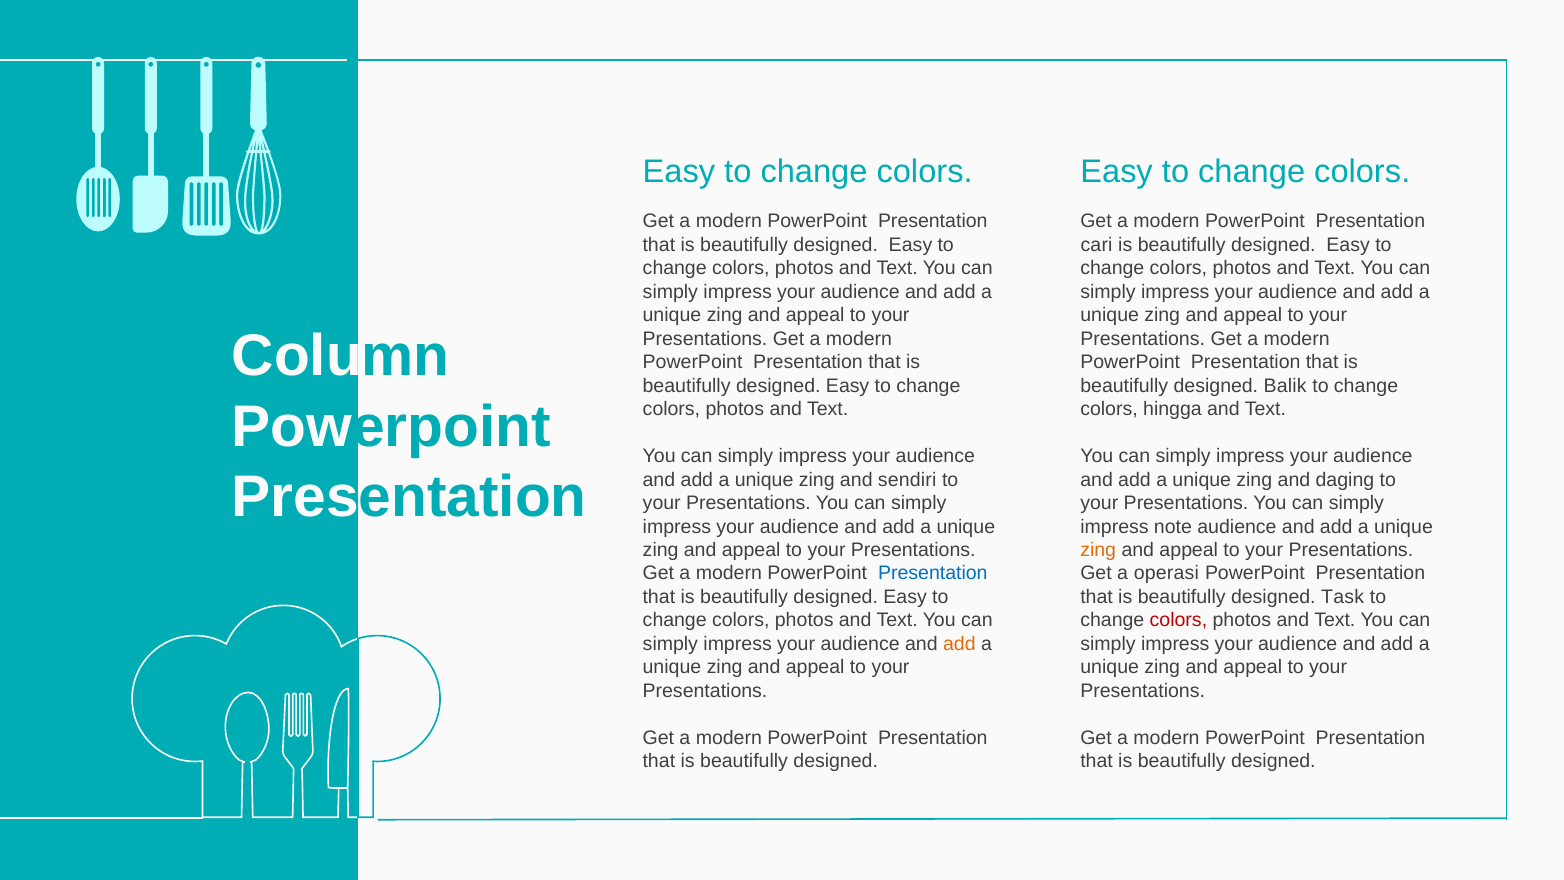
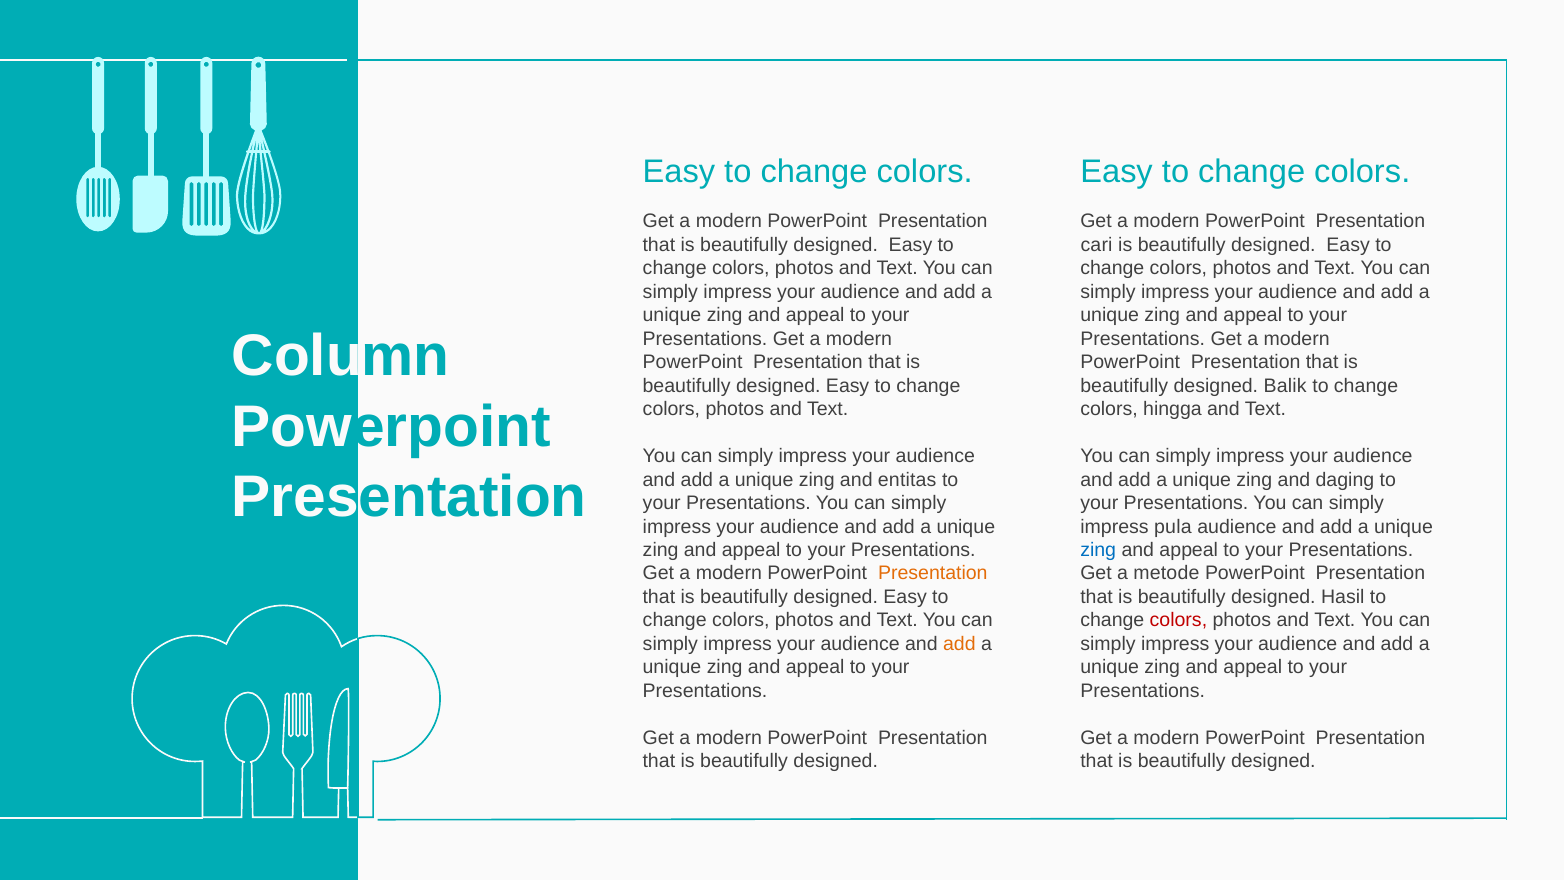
sendiri: sendiri -> entitas
note: note -> pula
zing at (1098, 550) colour: orange -> blue
Presentation at (933, 573) colour: blue -> orange
operasi: operasi -> metode
Task: Task -> Hasil
